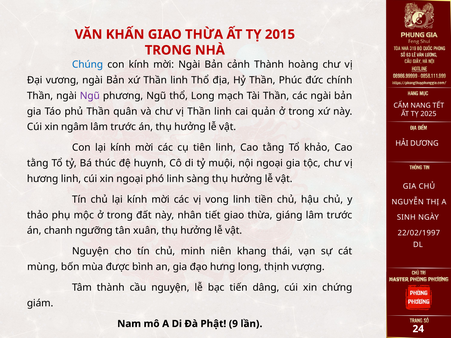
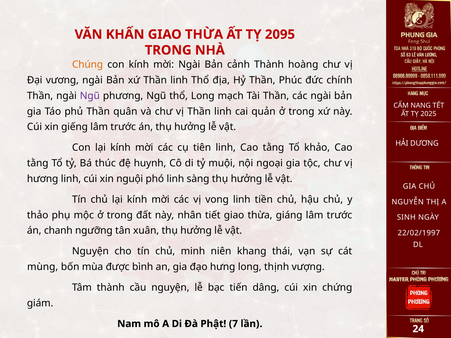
2015: 2015 -> 2095
Chúng colour: blue -> orange
ngâm: ngâm -> giếng
xin ngoại: ngoại -> nguội
9: 9 -> 7
